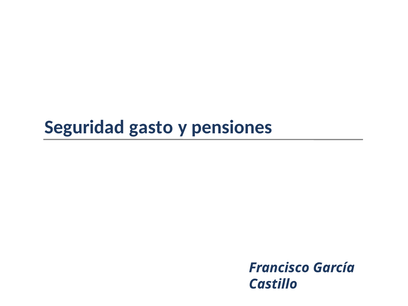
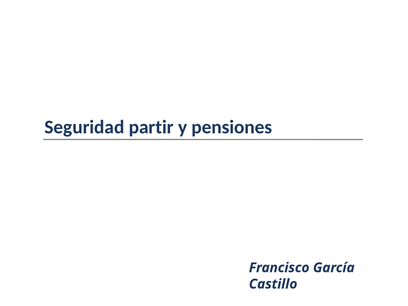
gasto: gasto -> partir
